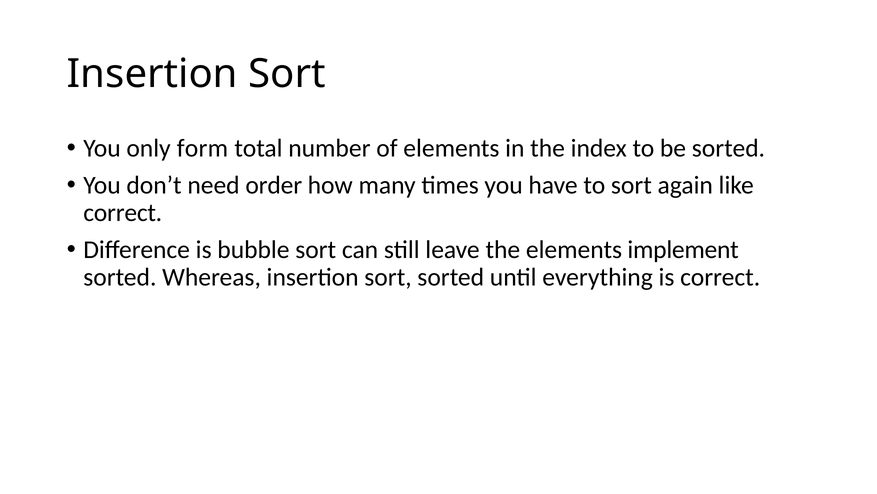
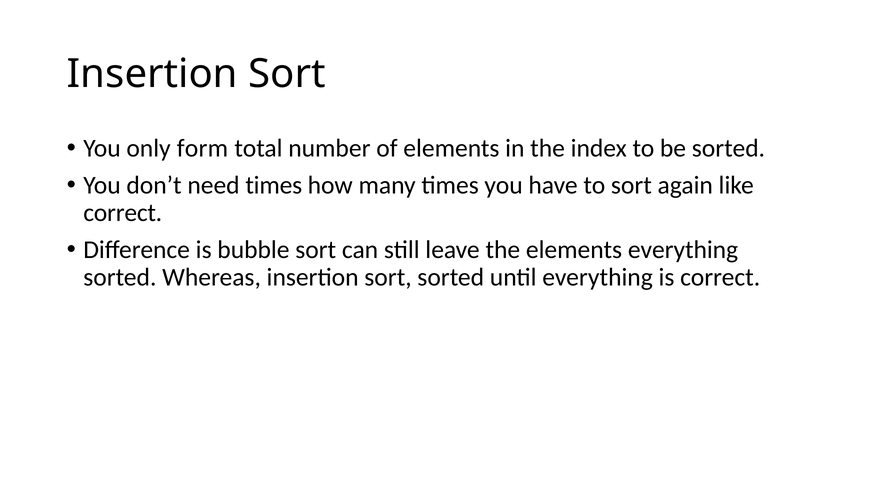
need order: order -> times
elements implement: implement -> everything
